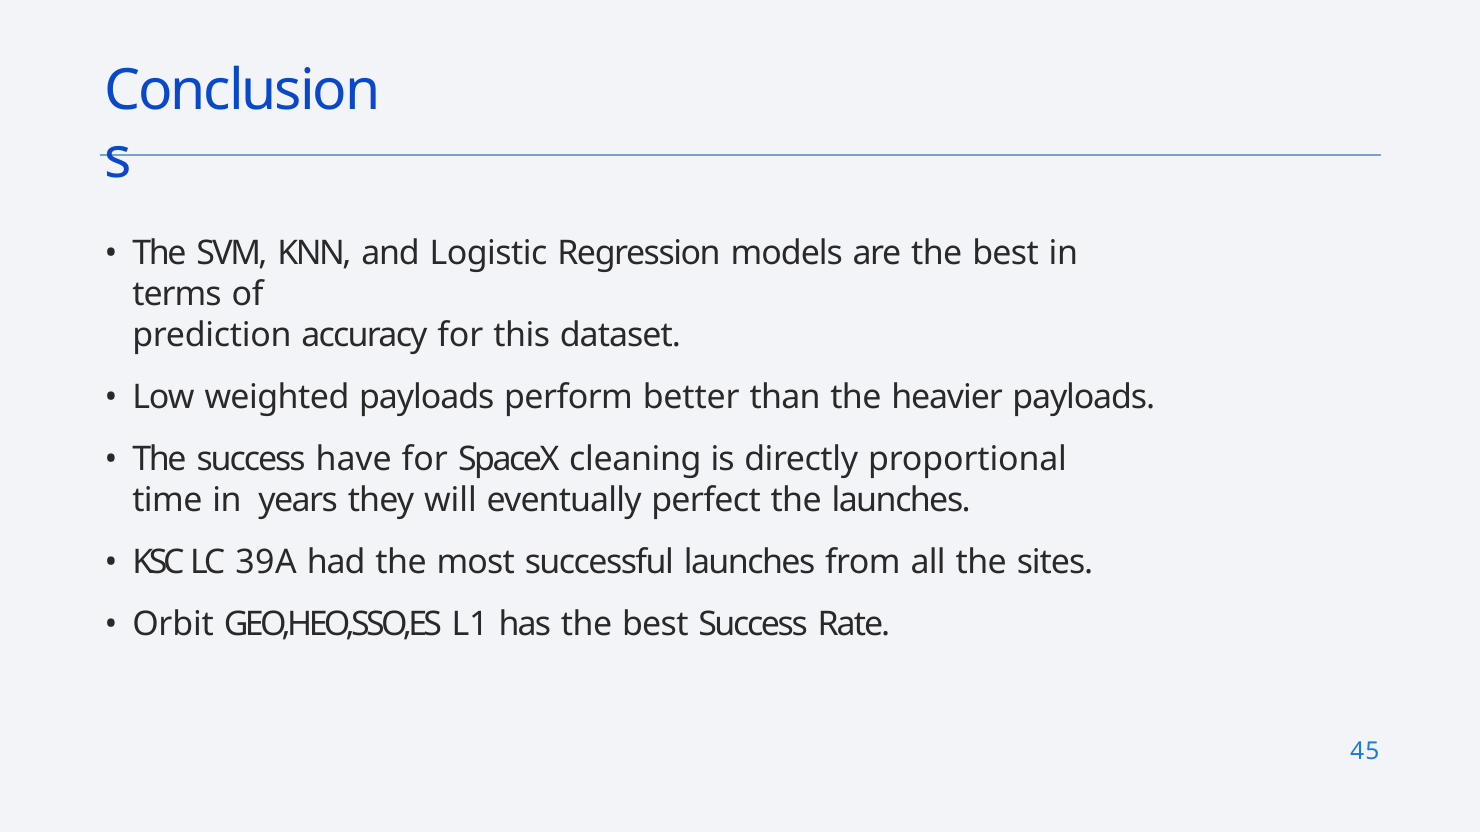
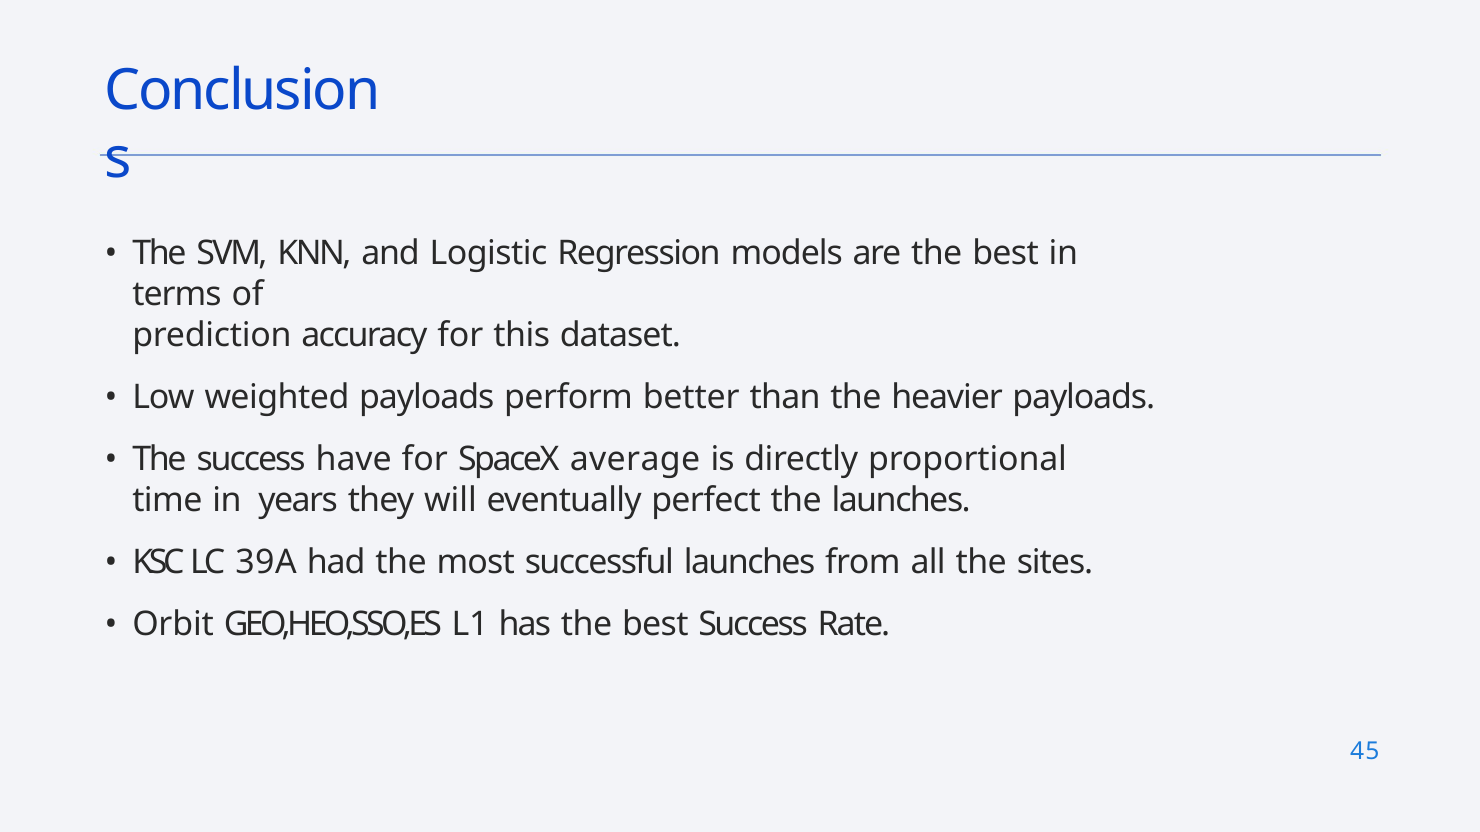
cleaning: cleaning -> average
